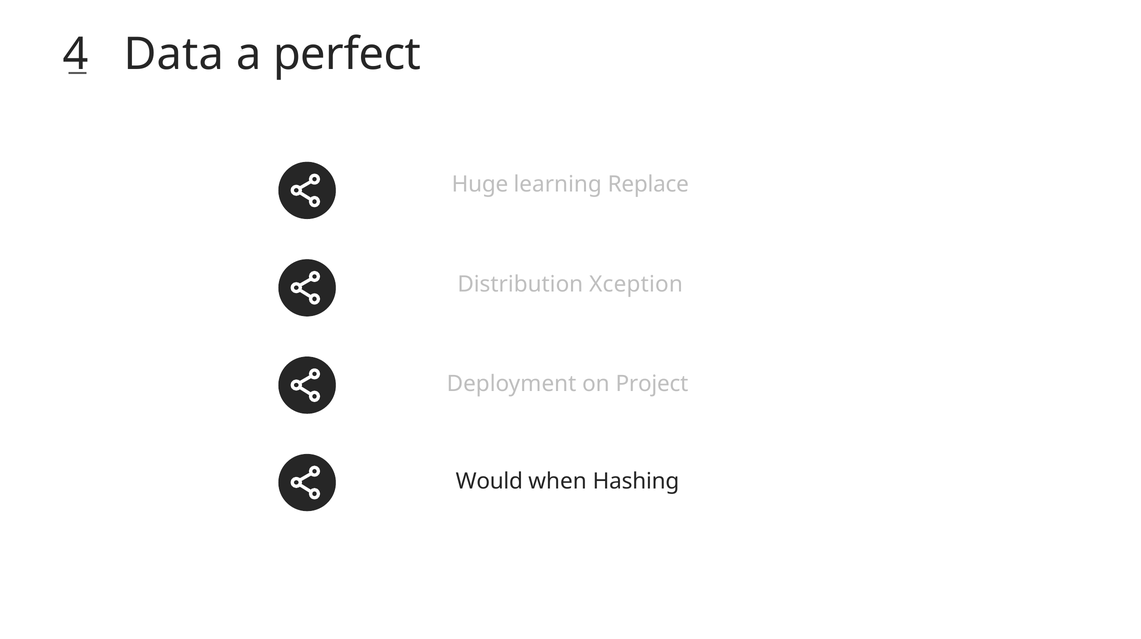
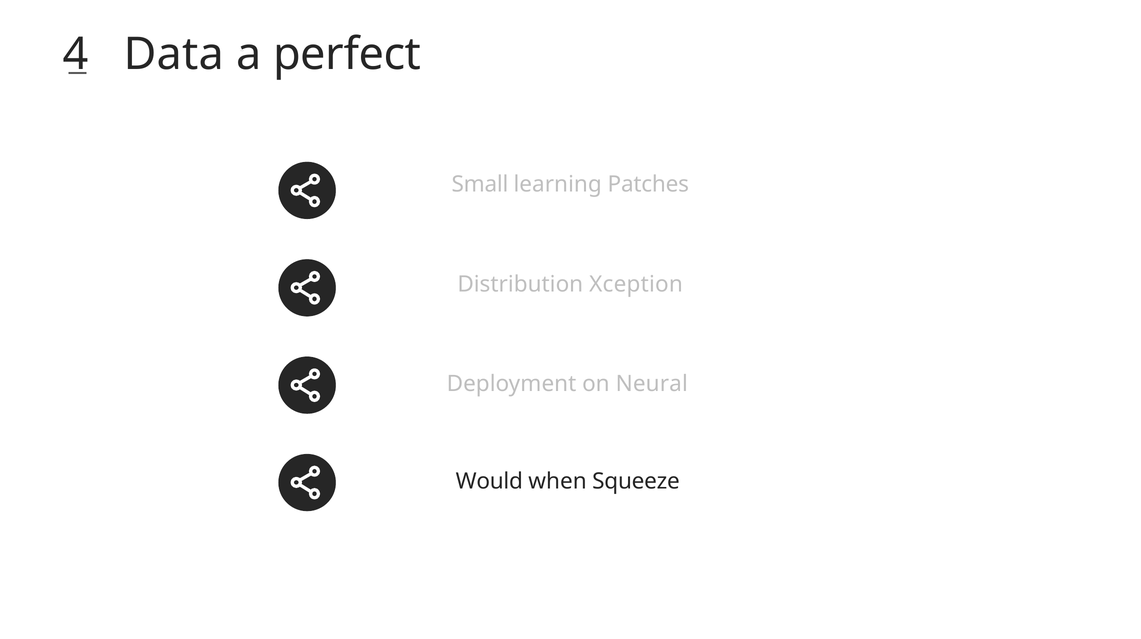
Huge: Huge -> Small
Replace: Replace -> Patches
on Project: Project -> Neural
Hashing: Hashing -> Squeeze
